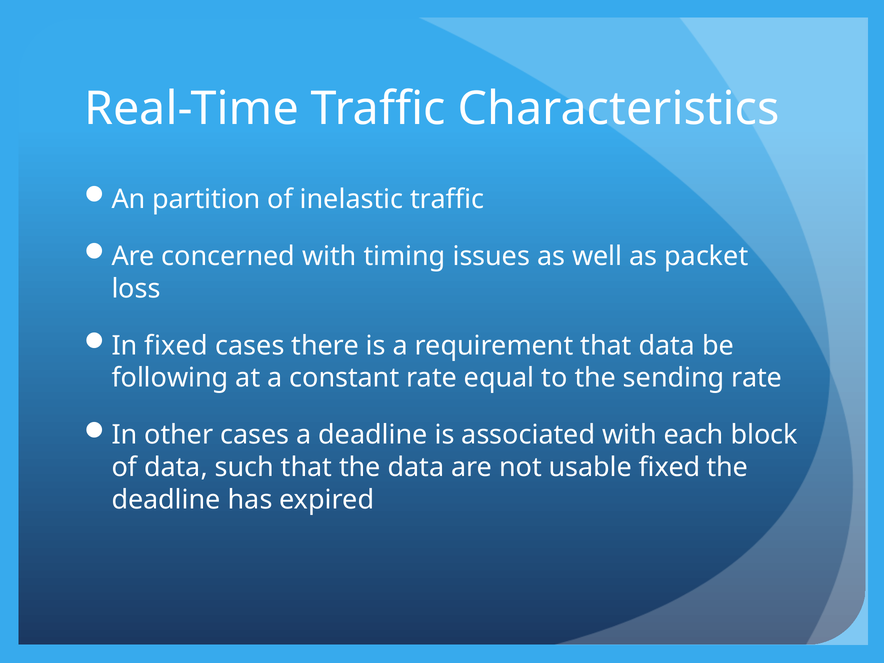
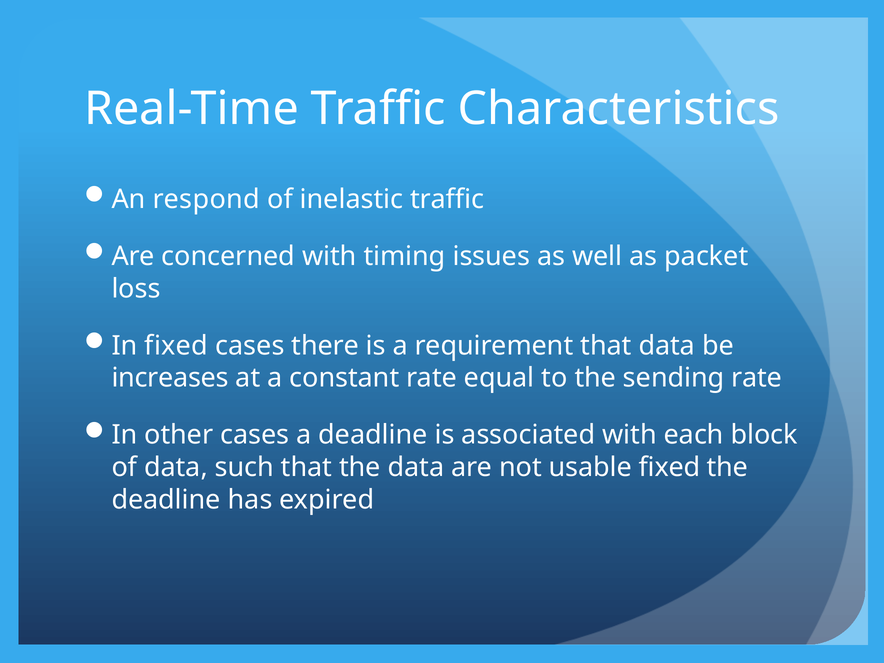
partition: partition -> respond
following: following -> increases
